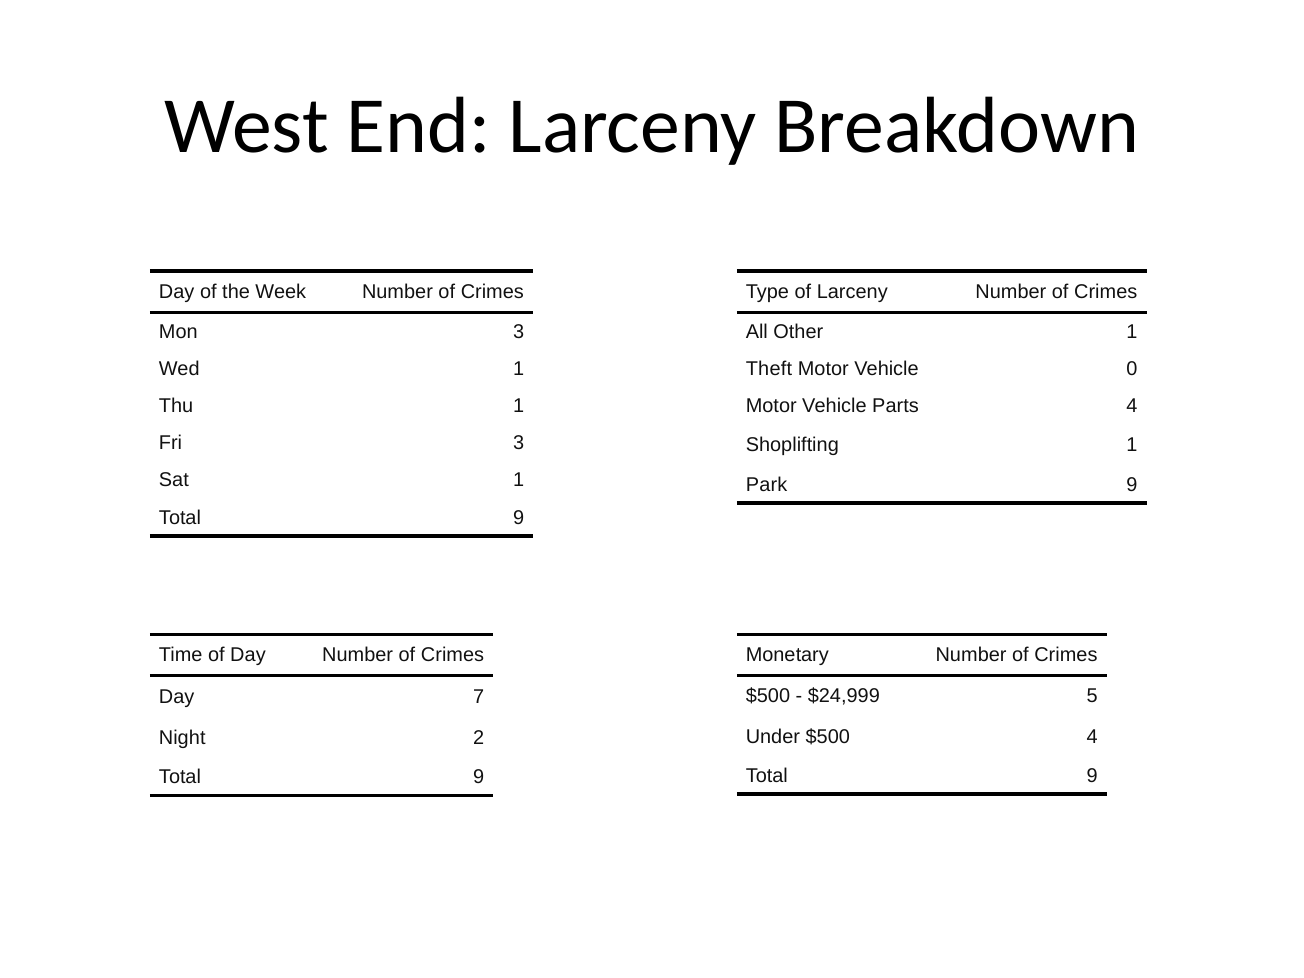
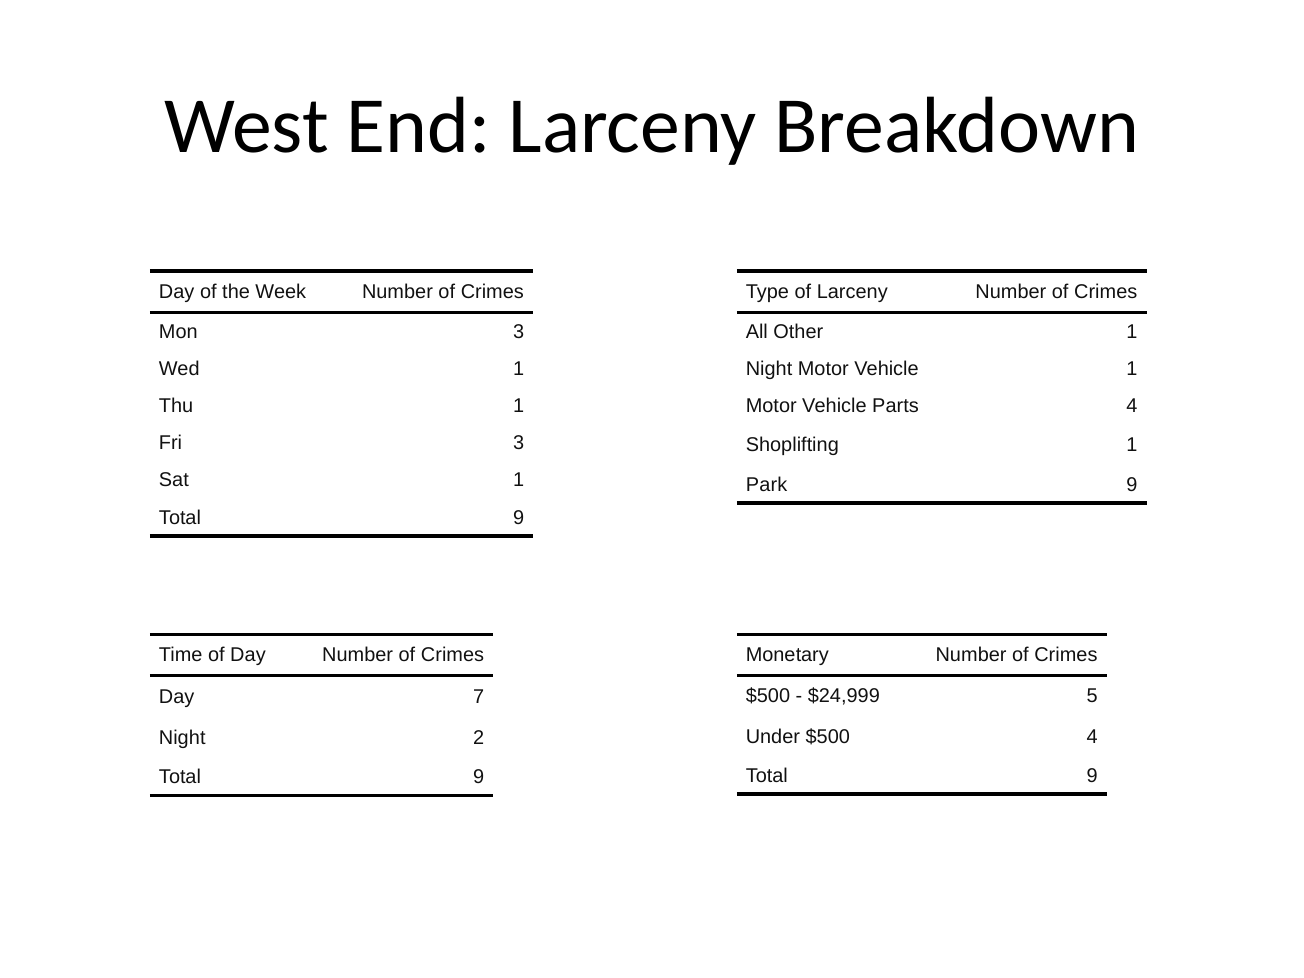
Theft at (769, 369): Theft -> Night
Vehicle 0: 0 -> 1
